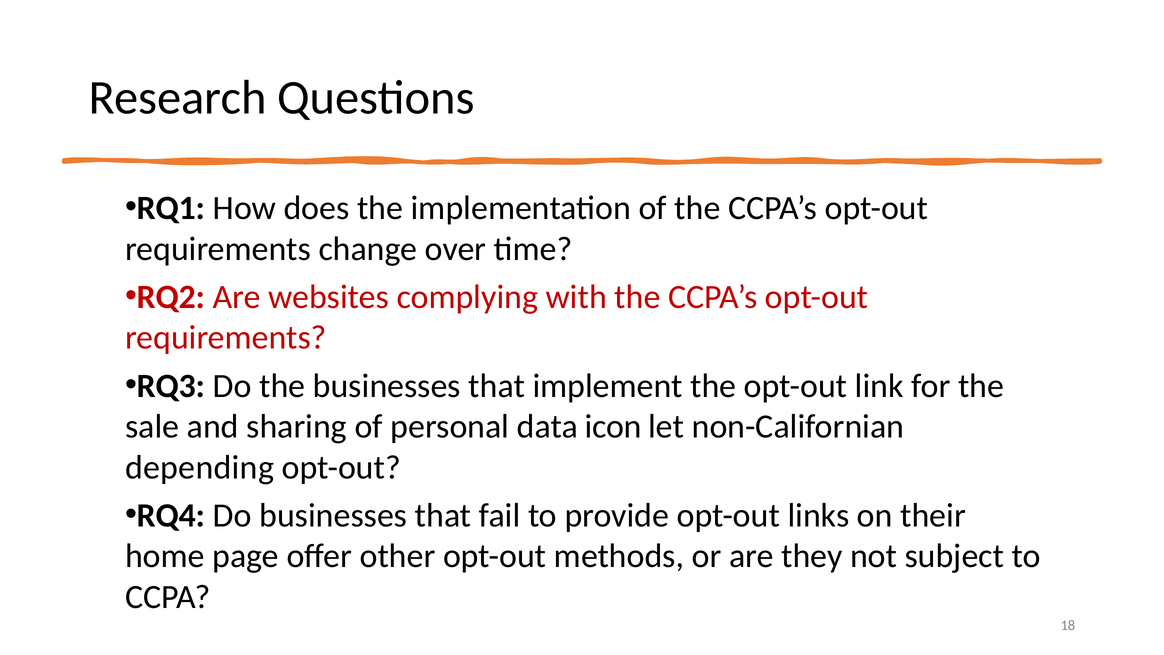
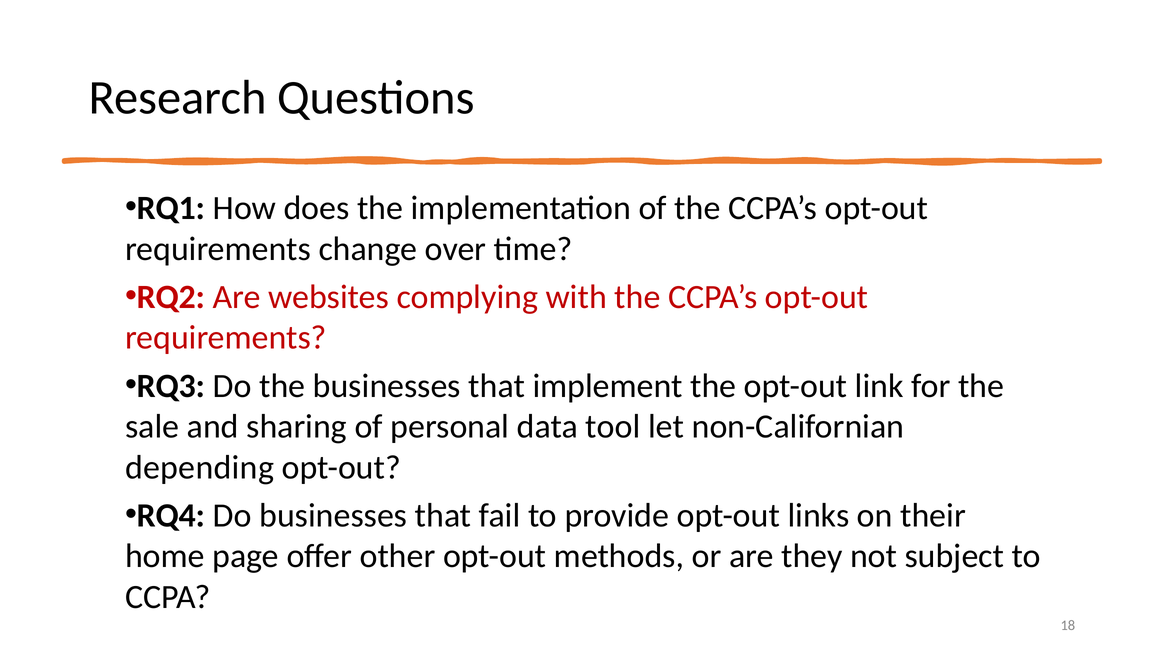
icon: icon -> tool
